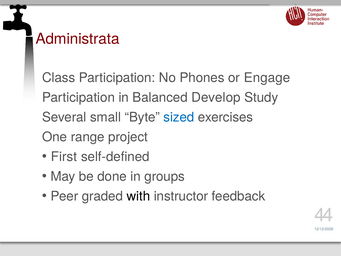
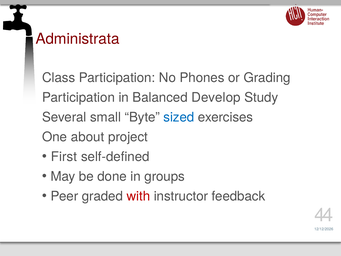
Engage: Engage -> Grading
range: range -> about
with colour: black -> red
